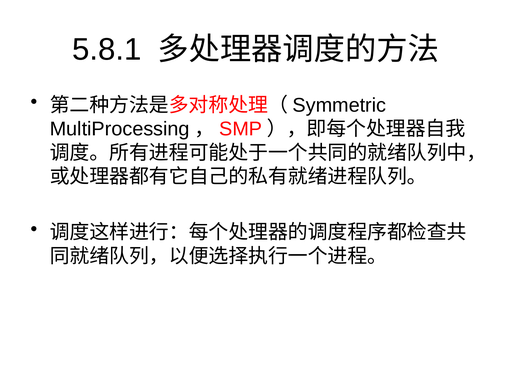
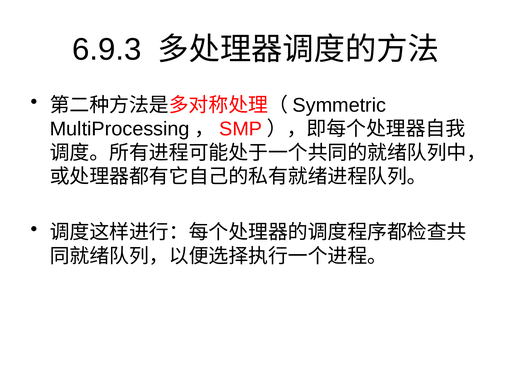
5.8.1: 5.8.1 -> 6.9.3
